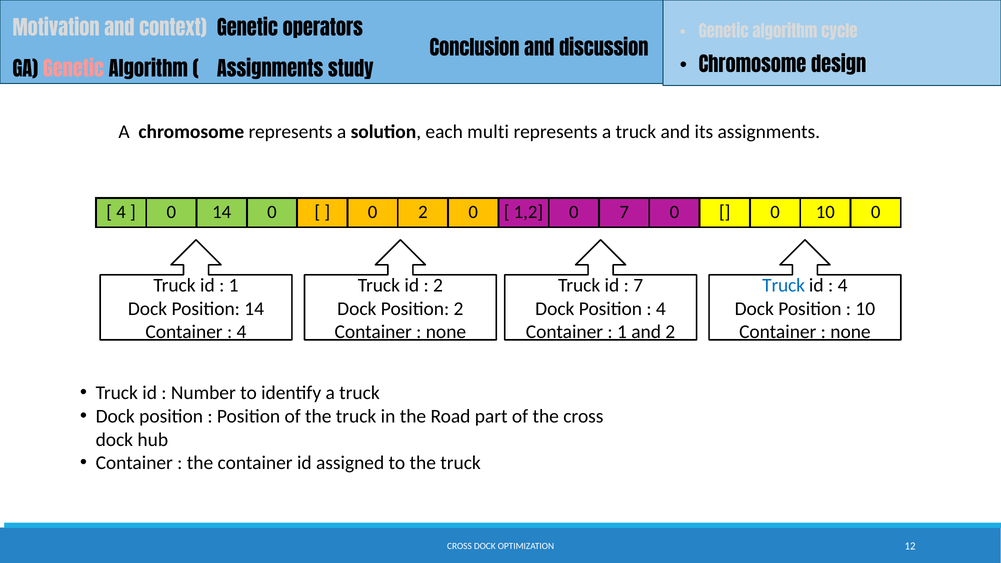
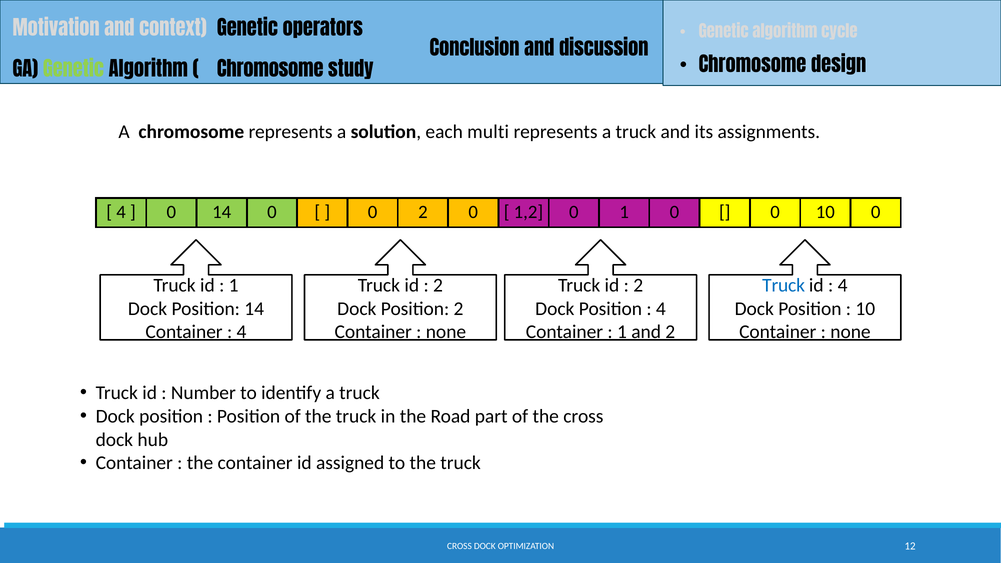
Genetic at (73, 70) colour: pink -> light green
Assignments at (270, 70): Assignments -> Chromosome
0 7: 7 -> 1
7 at (638, 285): 7 -> 2
